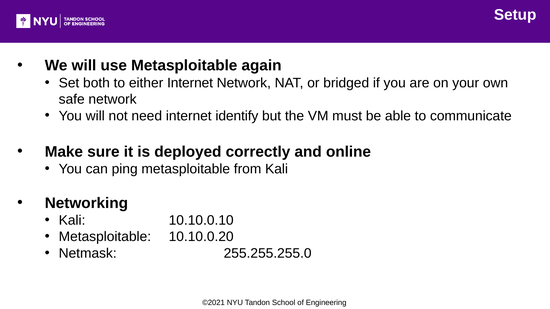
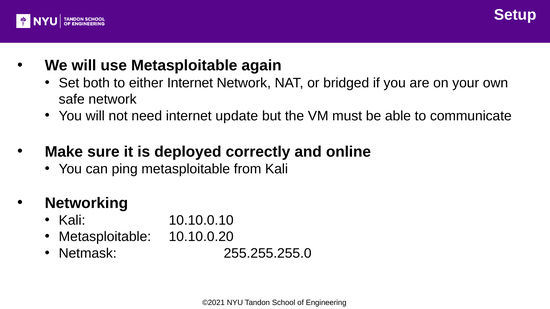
identify: identify -> update
